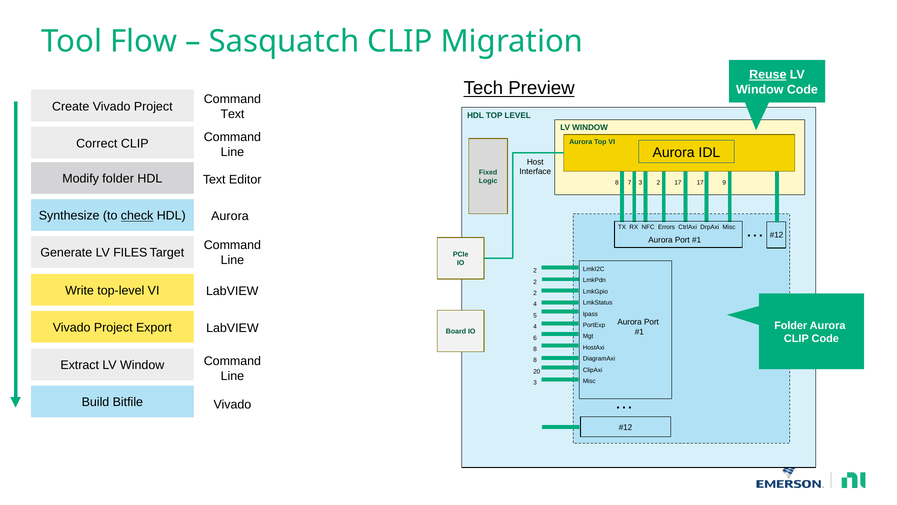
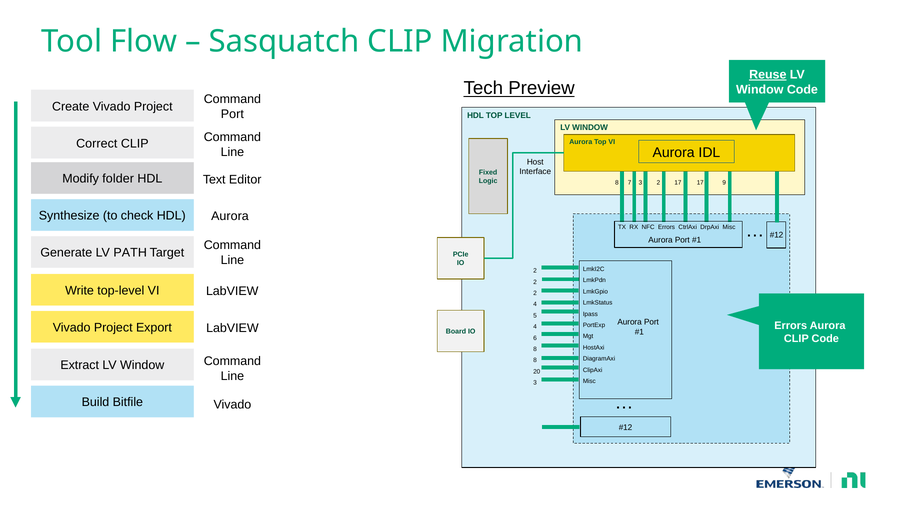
Text at (232, 114): Text -> Port
check underline: present -> none
FILES: FILES -> PATH
Folder at (791, 325): Folder -> Errors
